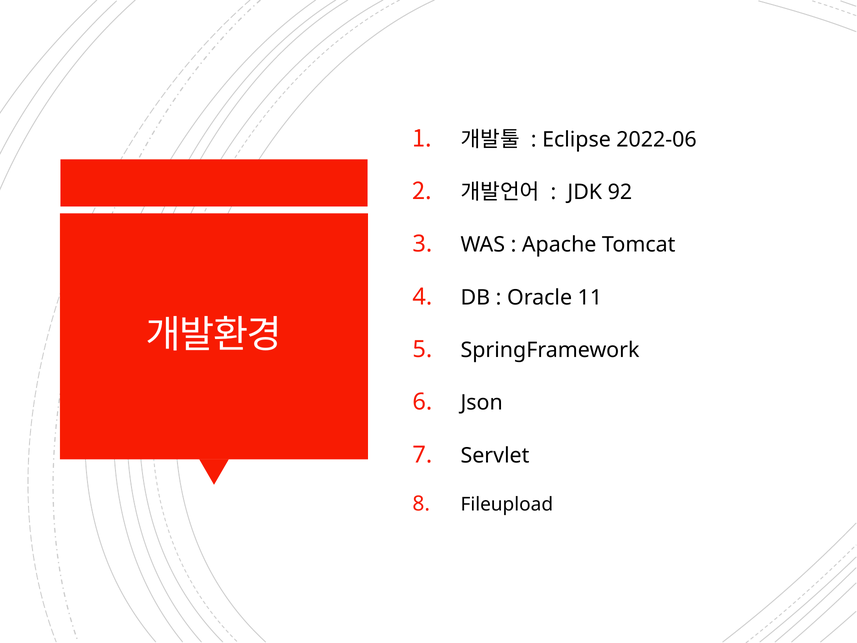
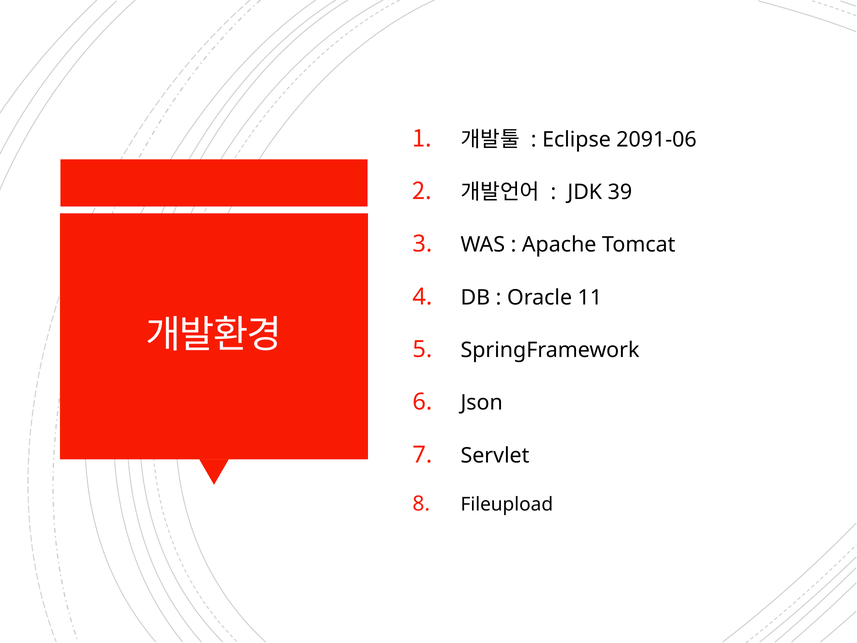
2022-06: 2022-06 -> 2091-06
92: 92 -> 39
